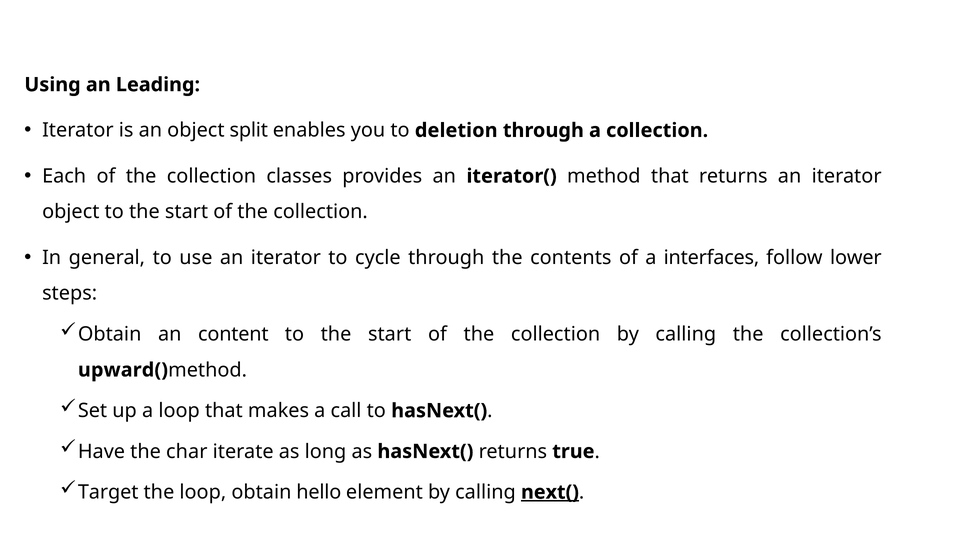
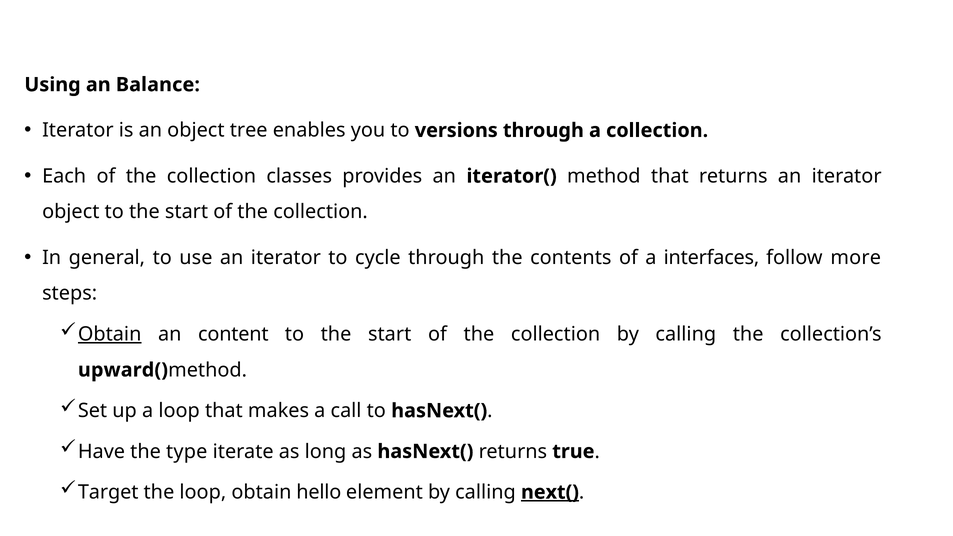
Leading: Leading -> Balance
split: split -> tree
deletion: deletion -> versions
lower: lower -> more
Obtain at (110, 334) underline: none -> present
char: char -> type
